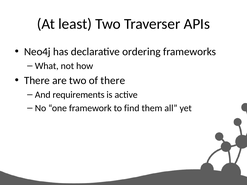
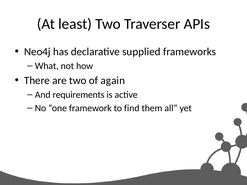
ordering: ordering -> supplied
of there: there -> again
